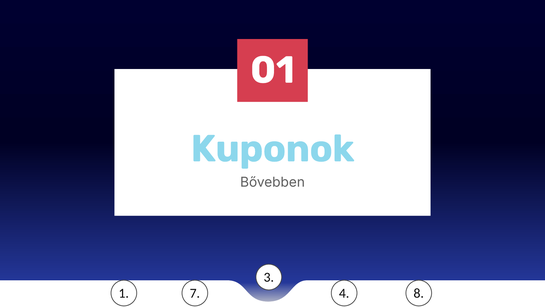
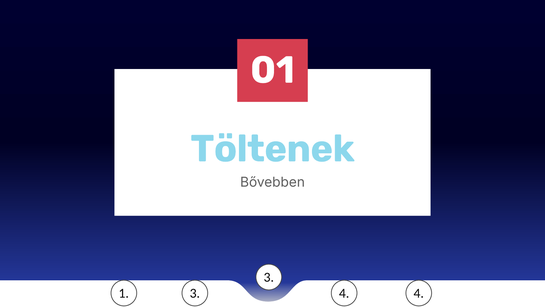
Kuponok: Kuponok -> Töltenek
7 at (195, 293): 7 -> 3
4 8: 8 -> 4
